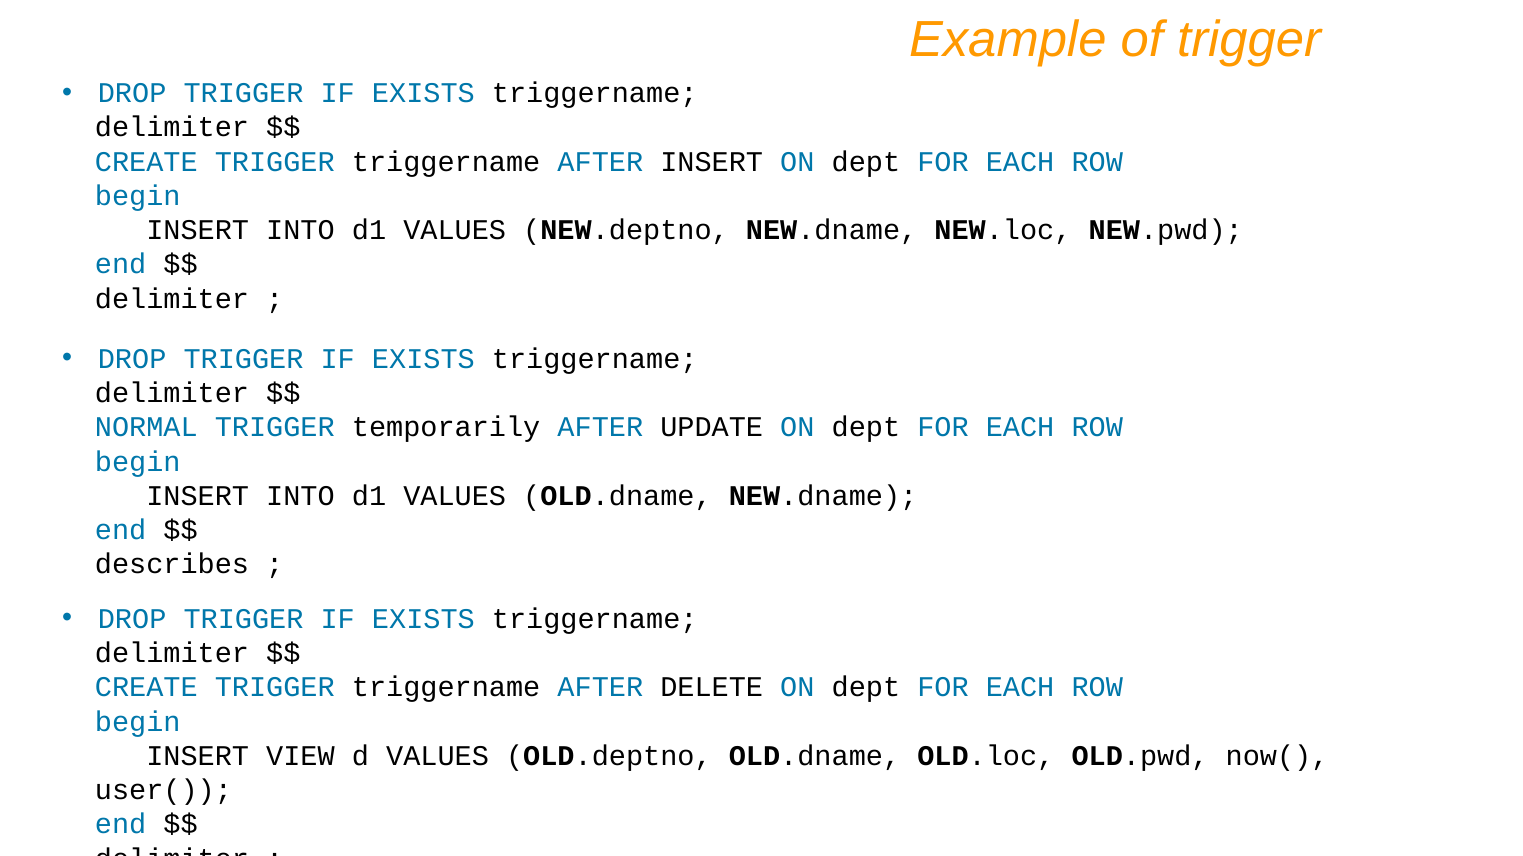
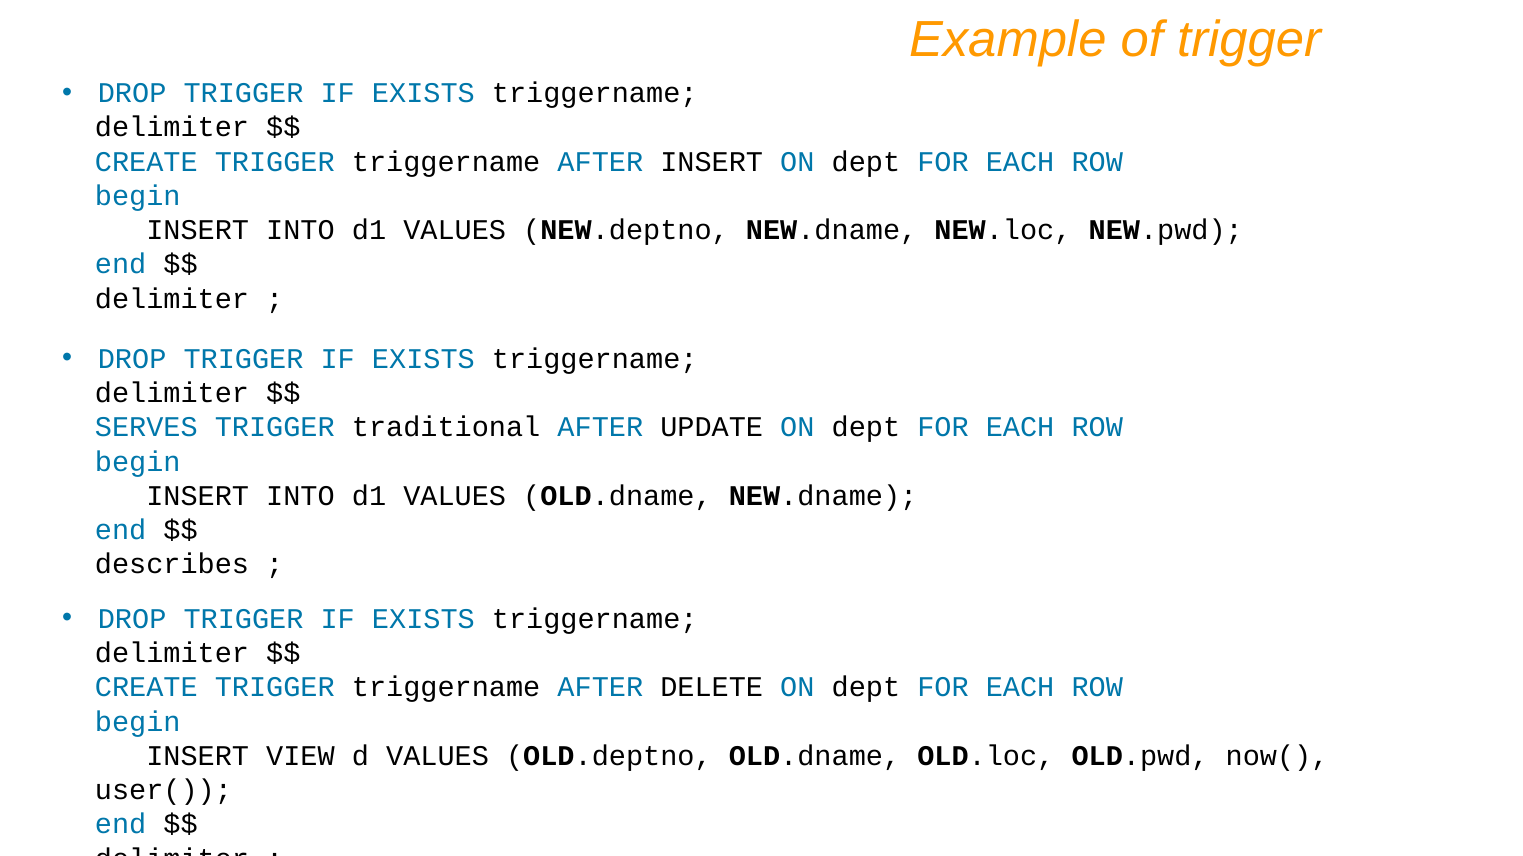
NORMAL: NORMAL -> SERVES
temporarily: temporarily -> traditional
